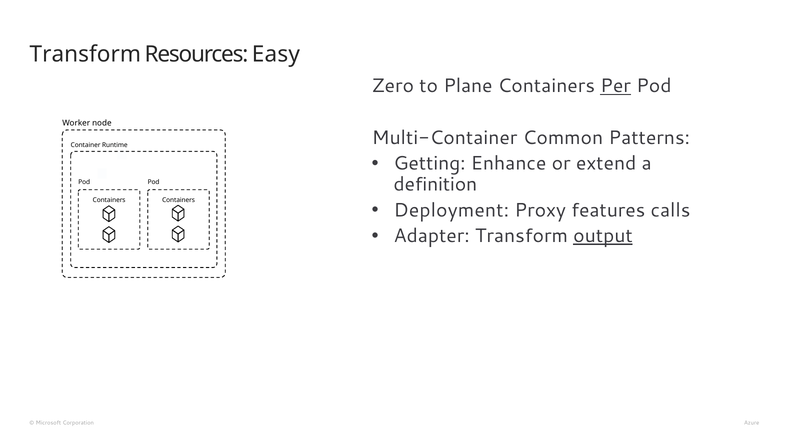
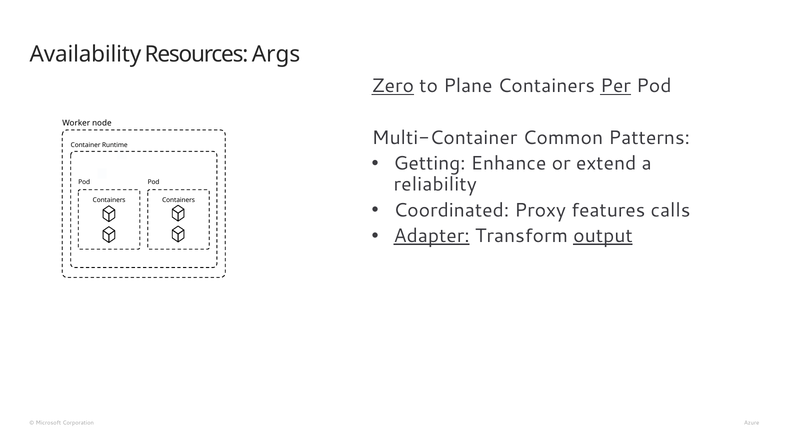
Transform at (85, 54): Transform -> Availability
Easy: Easy -> Args
Zero underline: none -> present
definition: definition -> reliability
Deployment: Deployment -> Coordinated
Adapter underline: none -> present
